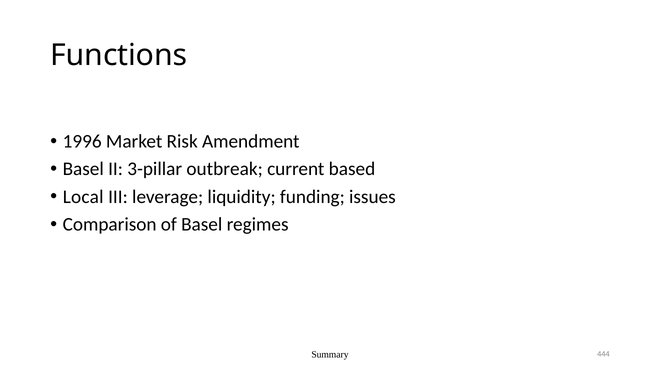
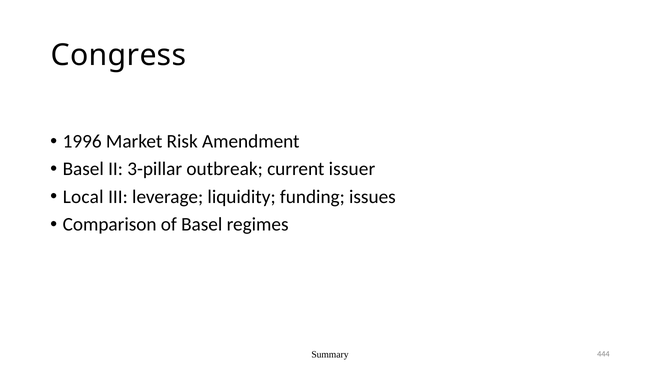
Functions: Functions -> Congress
based: based -> issuer
